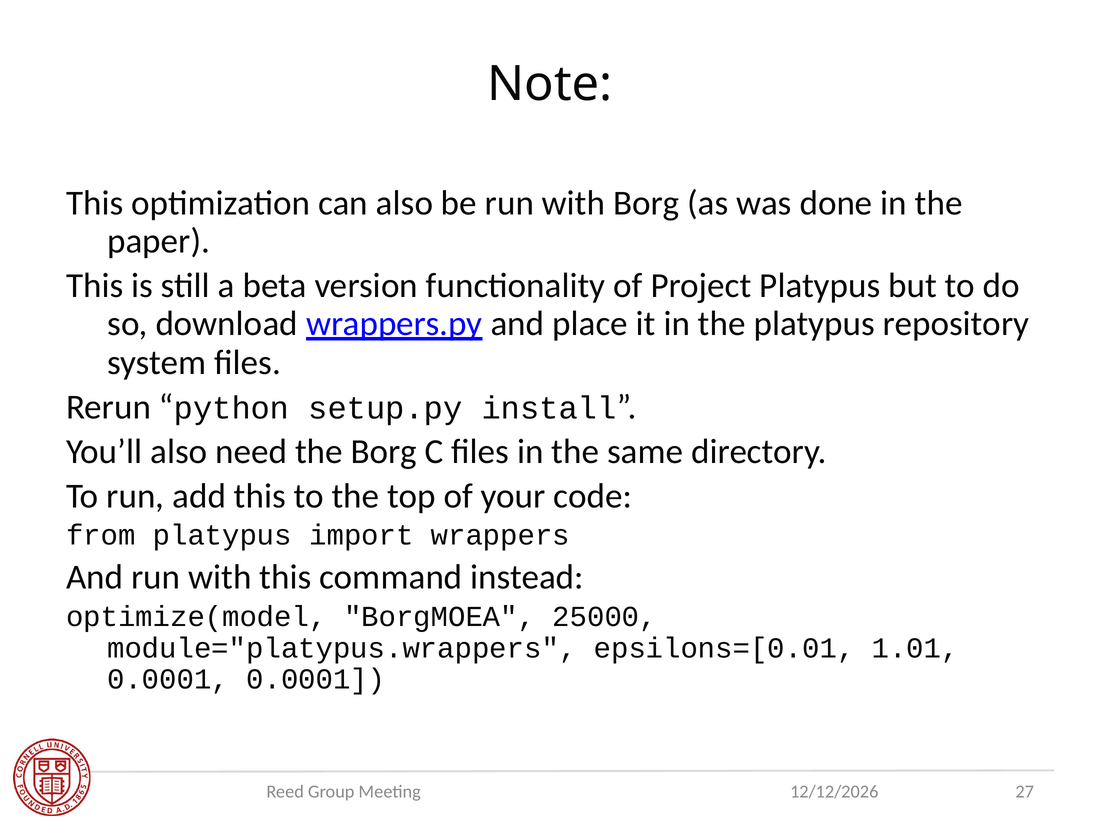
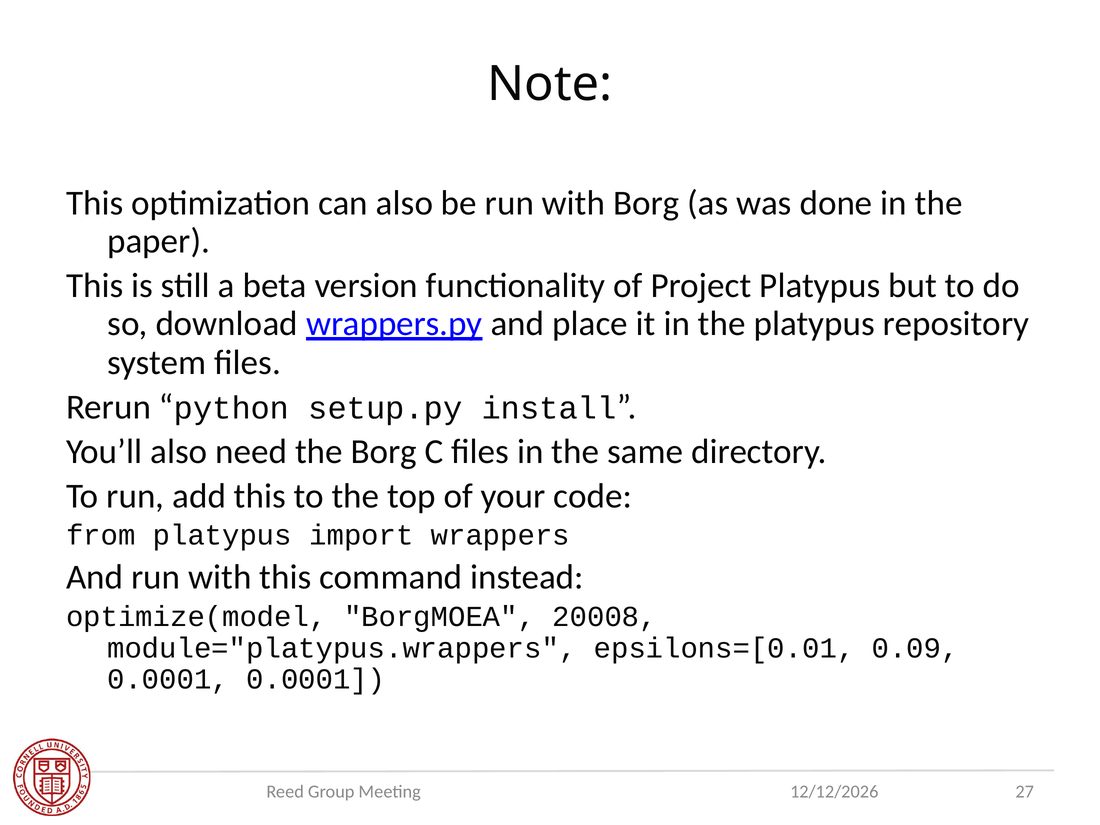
25000: 25000 -> 20008
1.01: 1.01 -> 0.09
